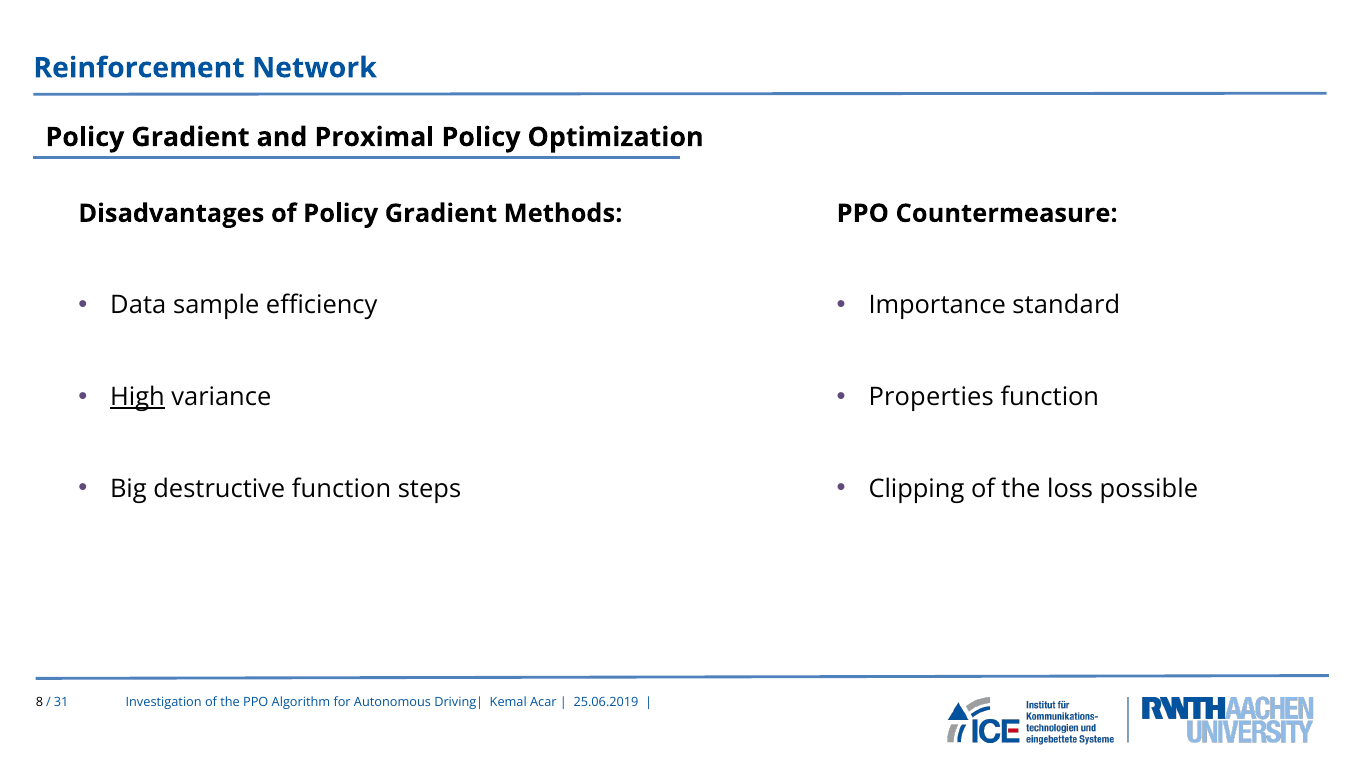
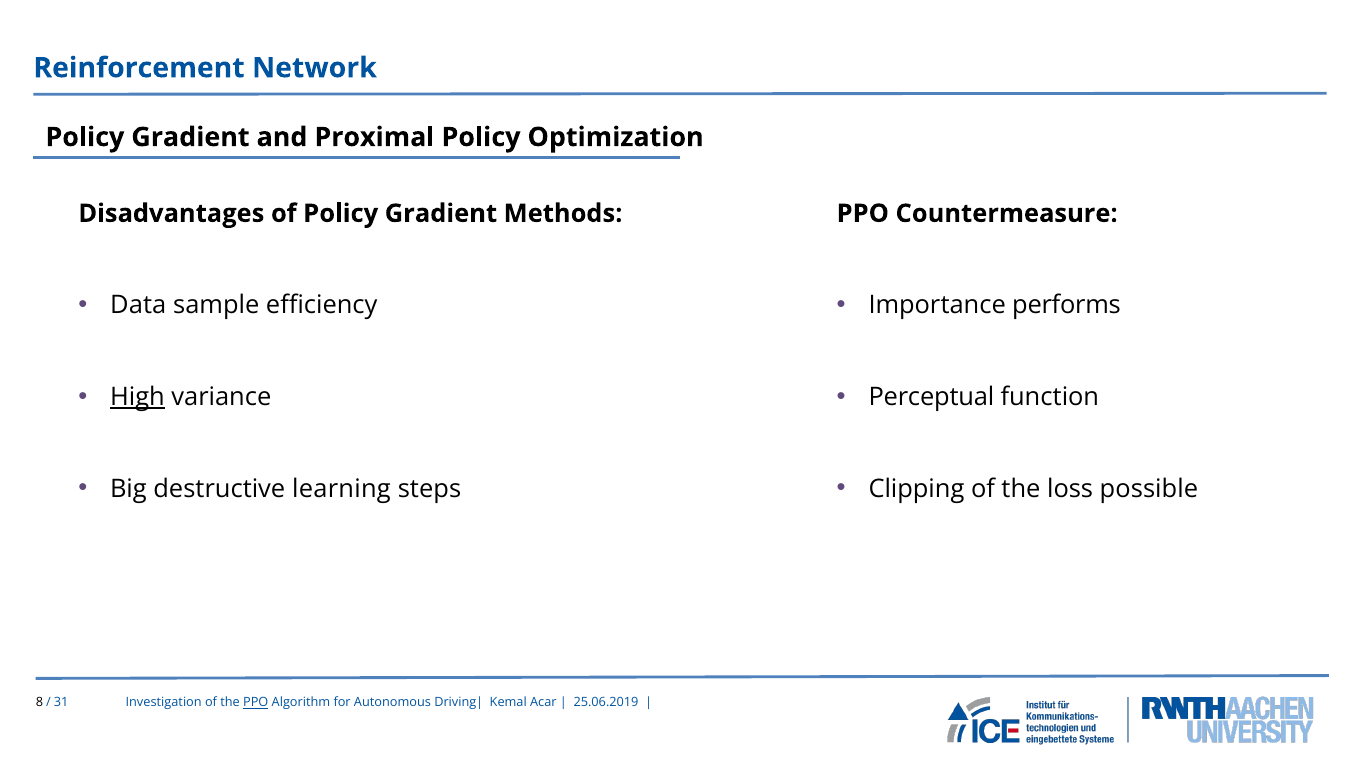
standard: standard -> performs
Properties: Properties -> Perceptual
destructive function: function -> learning
PPO at (256, 702) underline: none -> present
